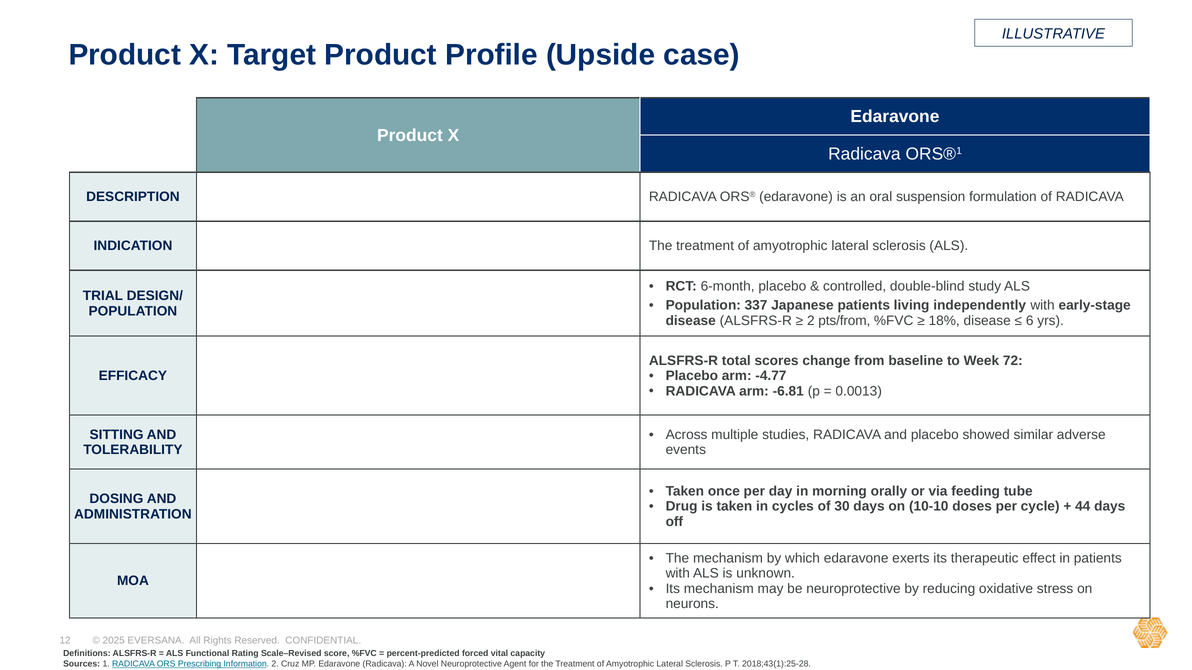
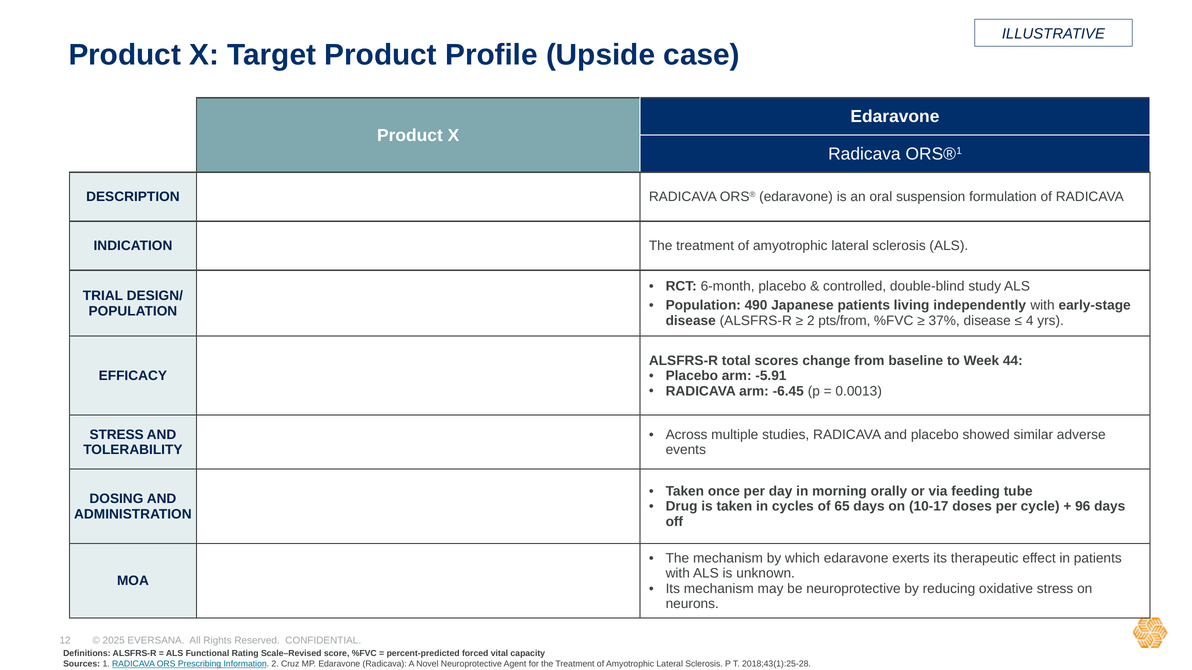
337: 337 -> 490
18%: 18% -> 37%
6: 6 -> 4
72: 72 -> 44
-4.77: -4.77 -> -5.91
-6.81: -6.81 -> -6.45
SITTING at (117, 435): SITTING -> STRESS
30: 30 -> 65
10-10: 10-10 -> 10-17
44: 44 -> 96
